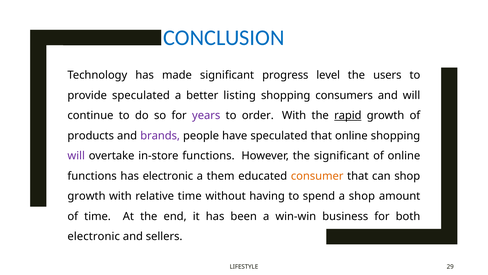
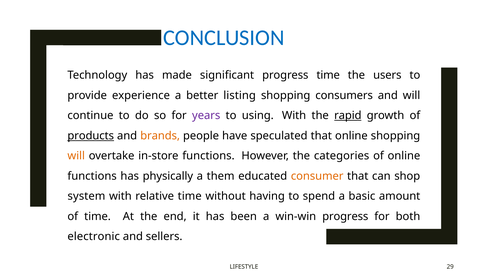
progress level: level -> time
provide speculated: speculated -> experience
order: order -> using
products underline: none -> present
brands colour: purple -> orange
will at (76, 156) colour: purple -> orange
the significant: significant -> categories
has electronic: electronic -> physically
growth at (86, 196): growth -> system
a shop: shop -> basic
win-win business: business -> progress
